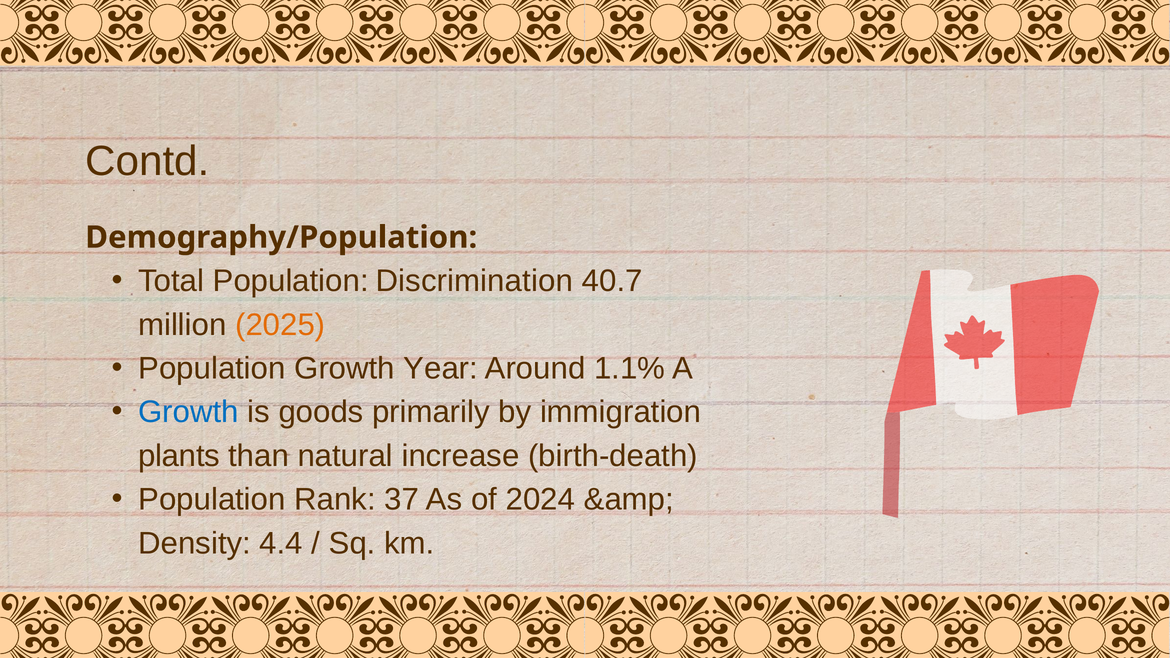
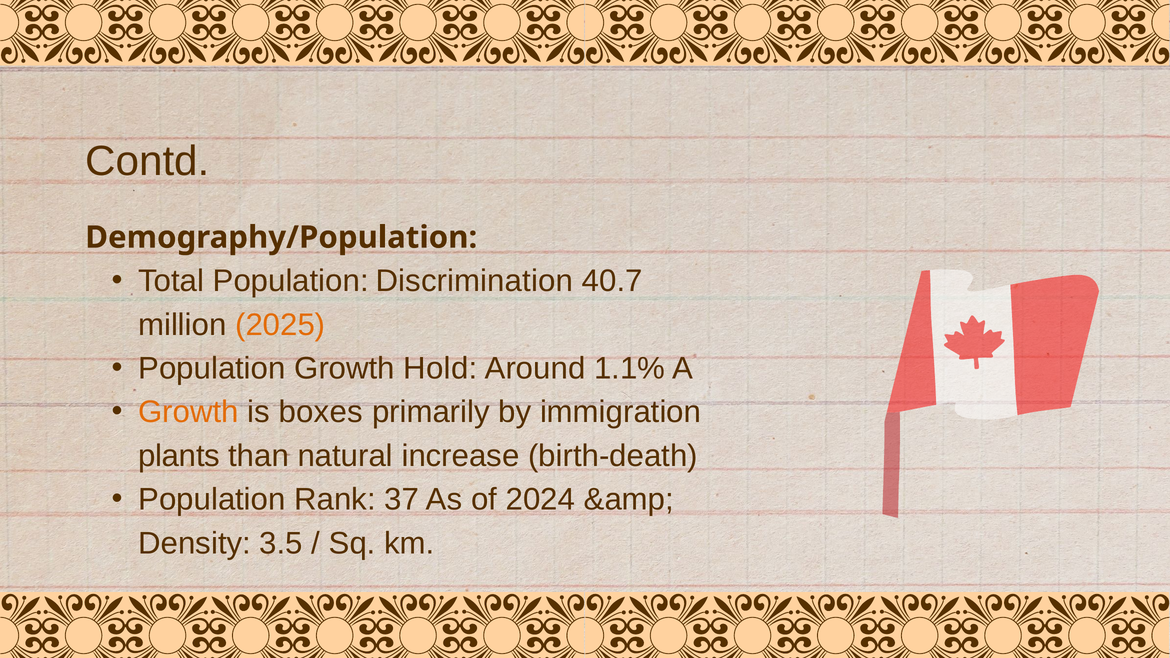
Year: Year -> Hold
Growth at (188, 412) colour: blue -> orange
goods: goods -> boxes
4.4: 4.4 -> 3.5
